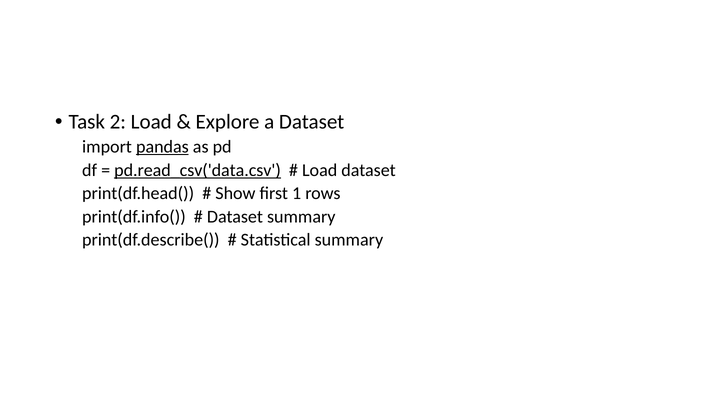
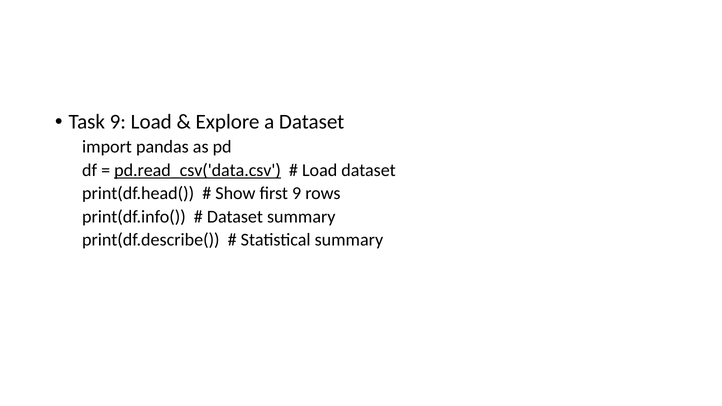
Task 2: 2 -> 9
pandas underline: present -> none
first 1: 1 -> 9
